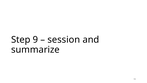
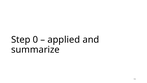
9: 9 -> 0
session: session -> applied
